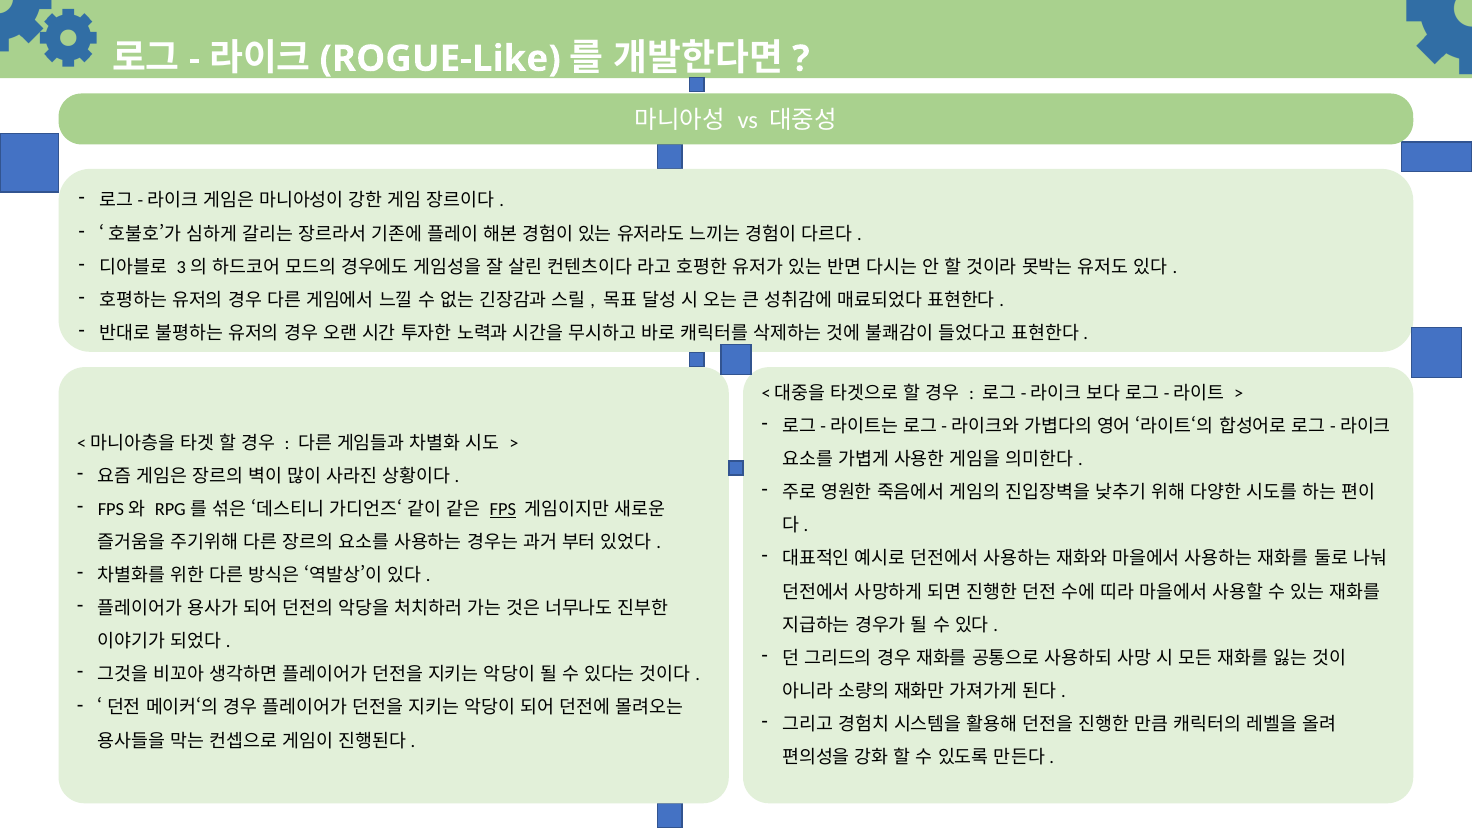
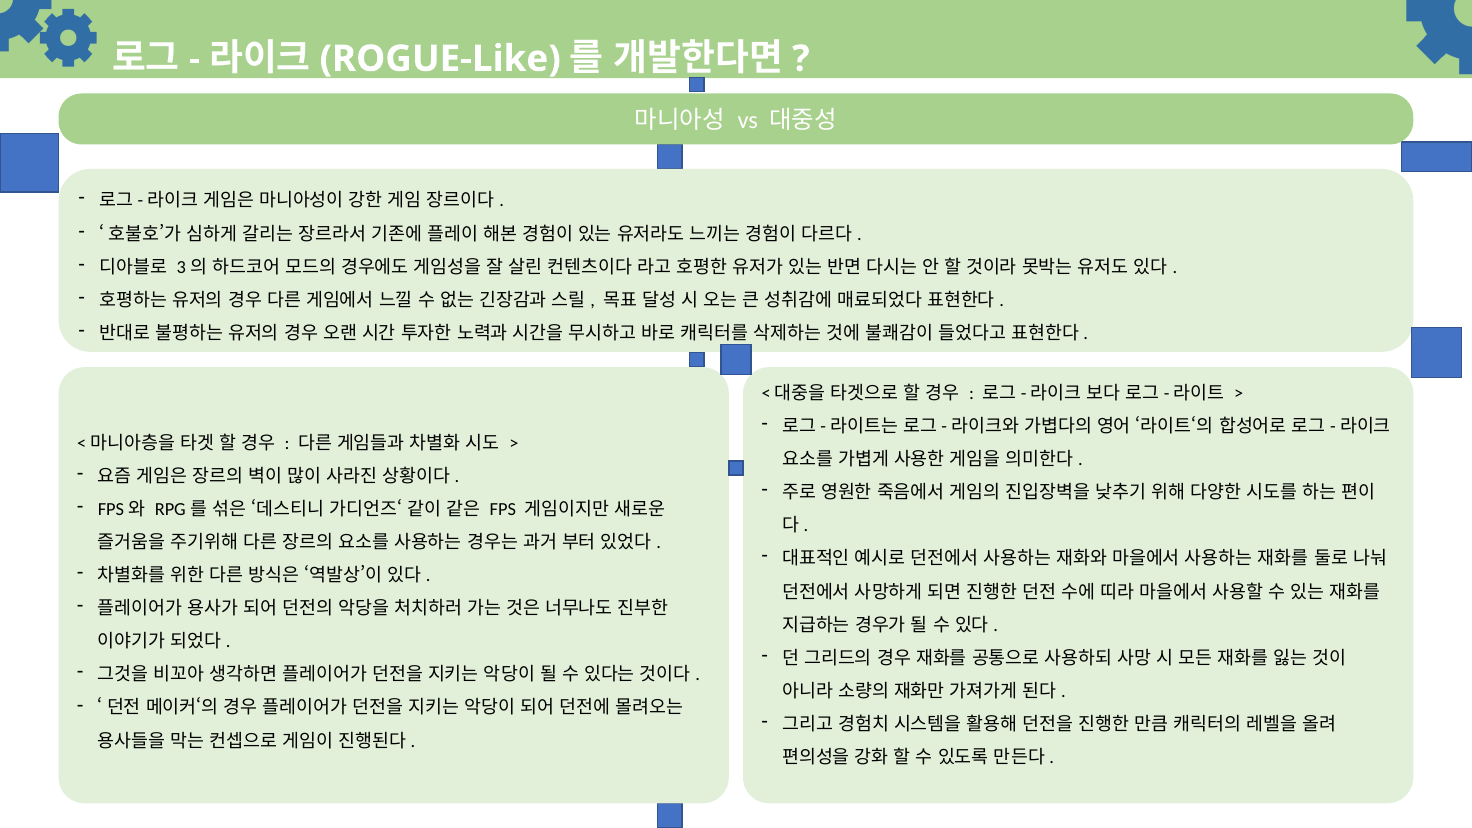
FPS underline: present -> none
